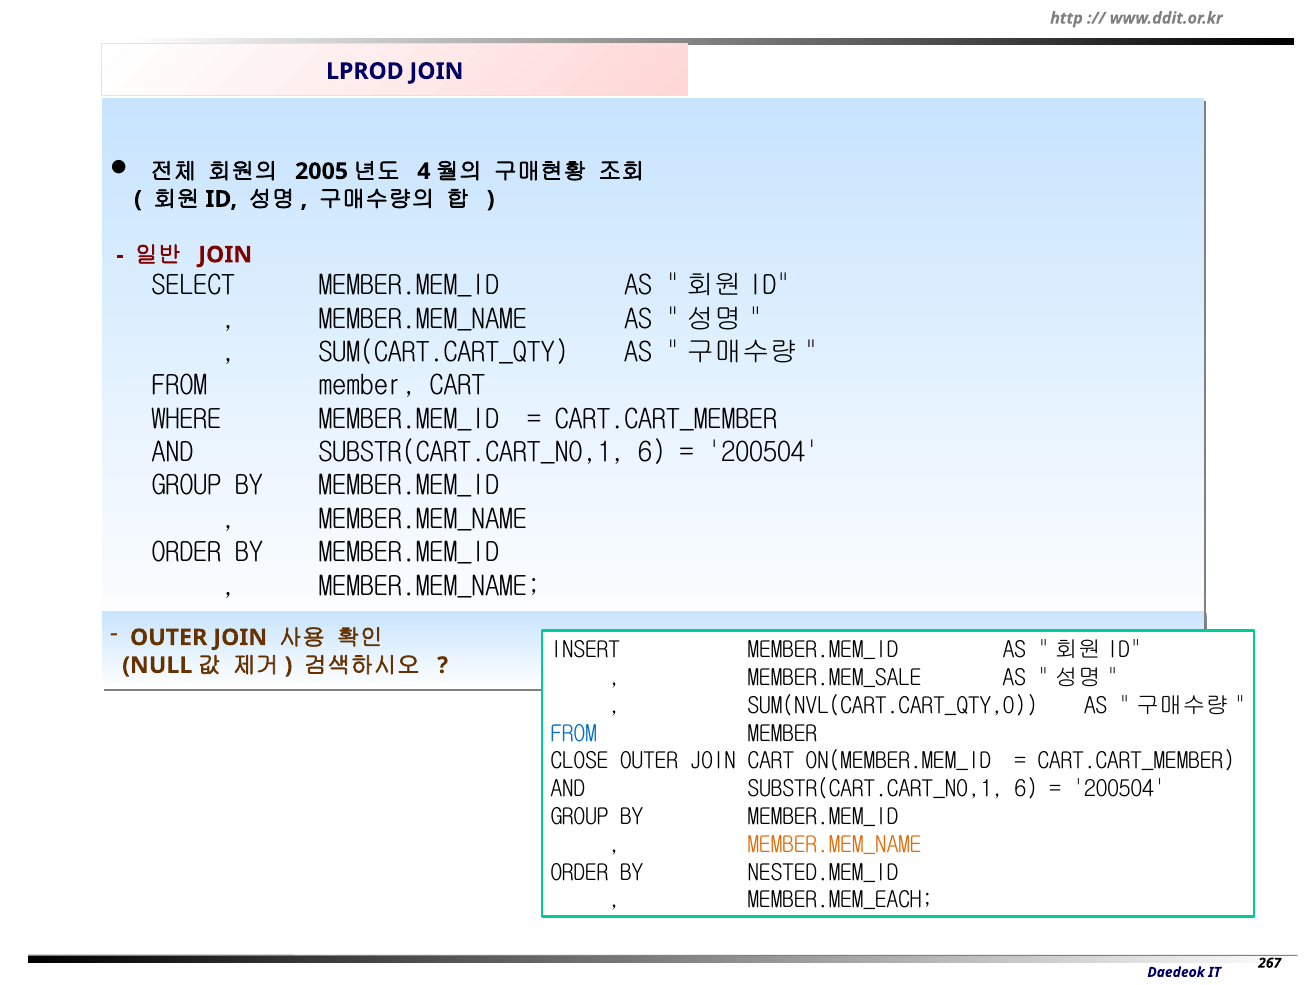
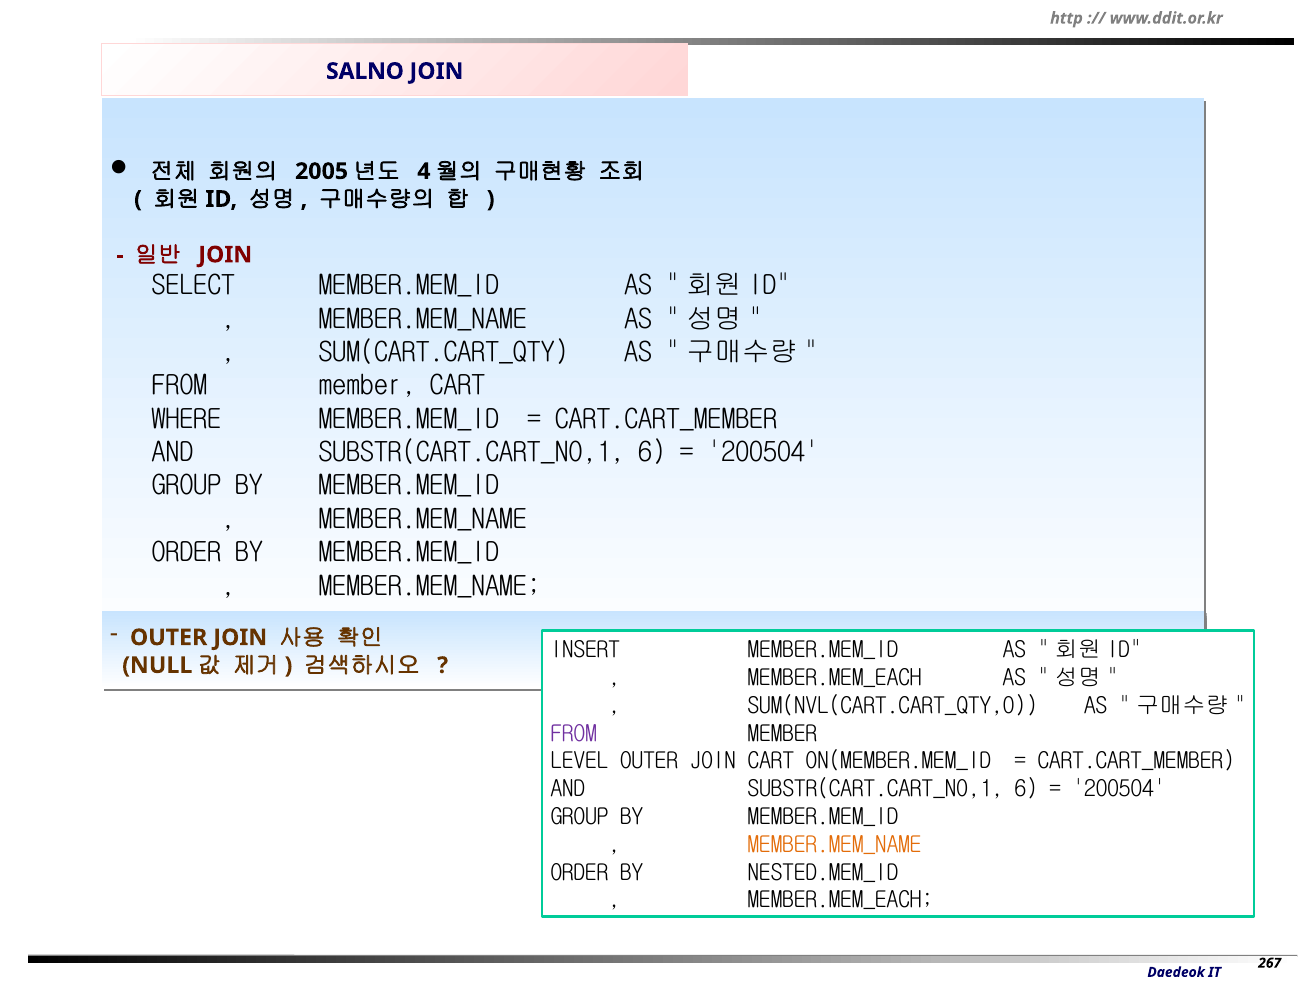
LPROD: LPROD -> SALNO
MEMBER.MEM_SALE at (835, 678): MEMBER.MEM_SALE -> MEMBER.MEM_EACH
FROM at (574, 733) colour: blue -> purple
CLOSE: CLOSE -> LEVEL
